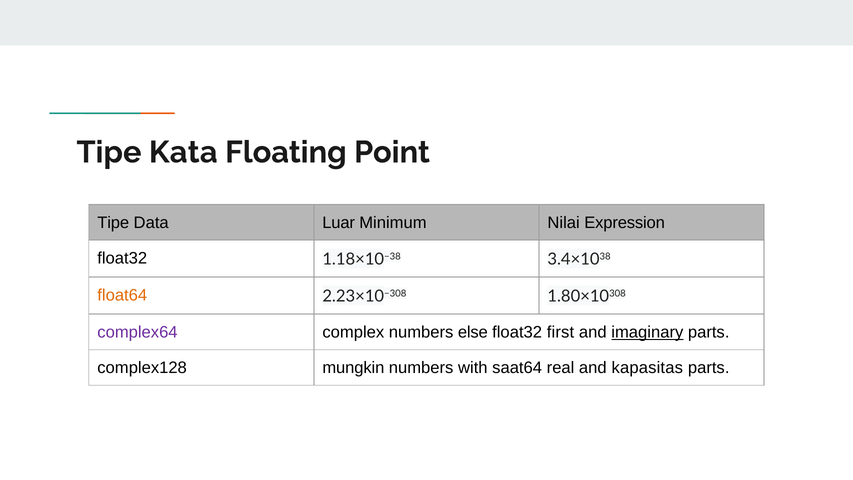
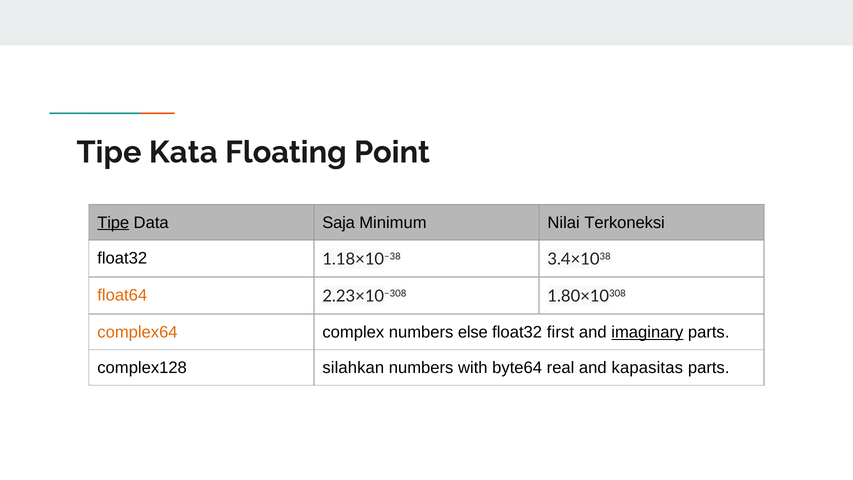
Tipe at (113, 222) underline: none -> present
Luar: Luar -> Saja
Expression: Expression -> Terkoneksi
complex64 colour: purple -> orange
mungkin: mungkin -> silahkan
saat64: saat64 -> byte64
